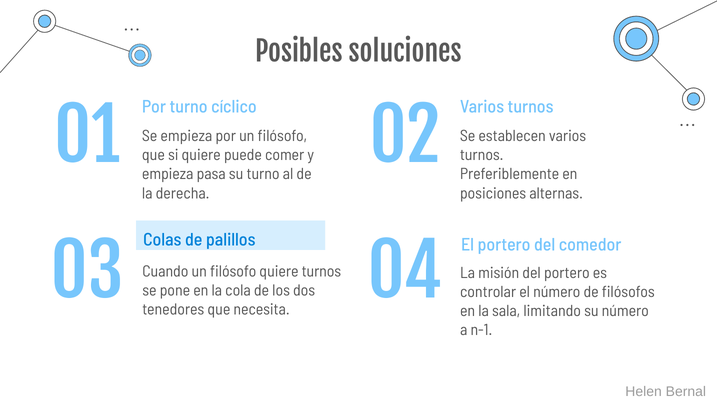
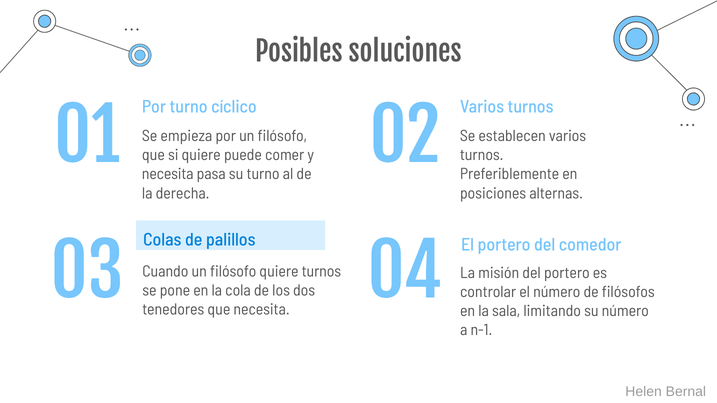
empieza at (168, 174): empieza -> necesita
